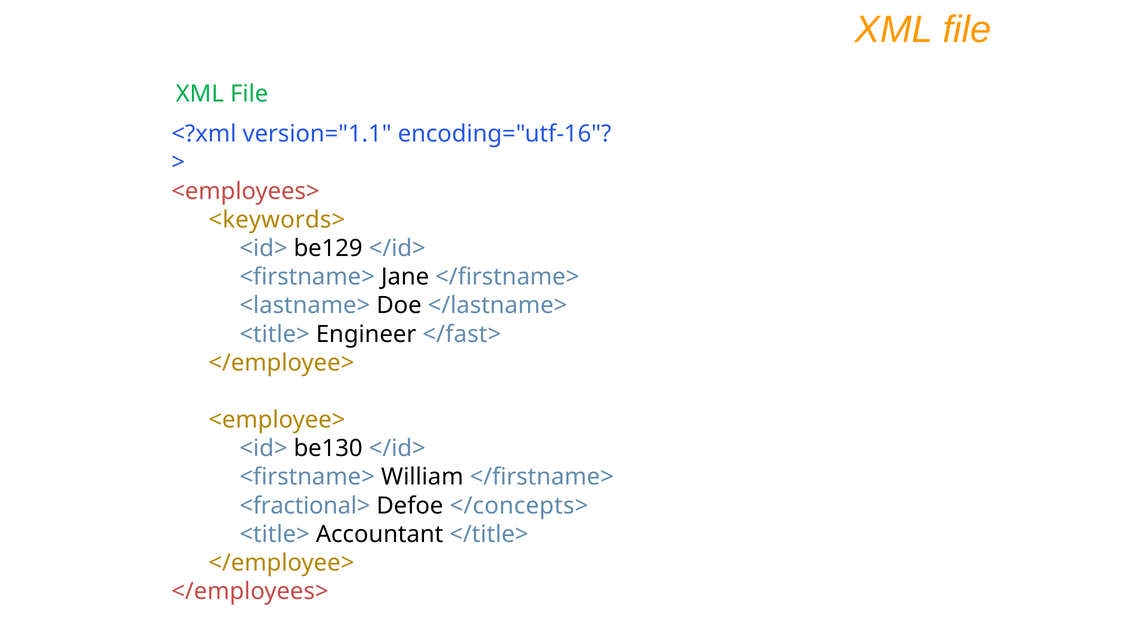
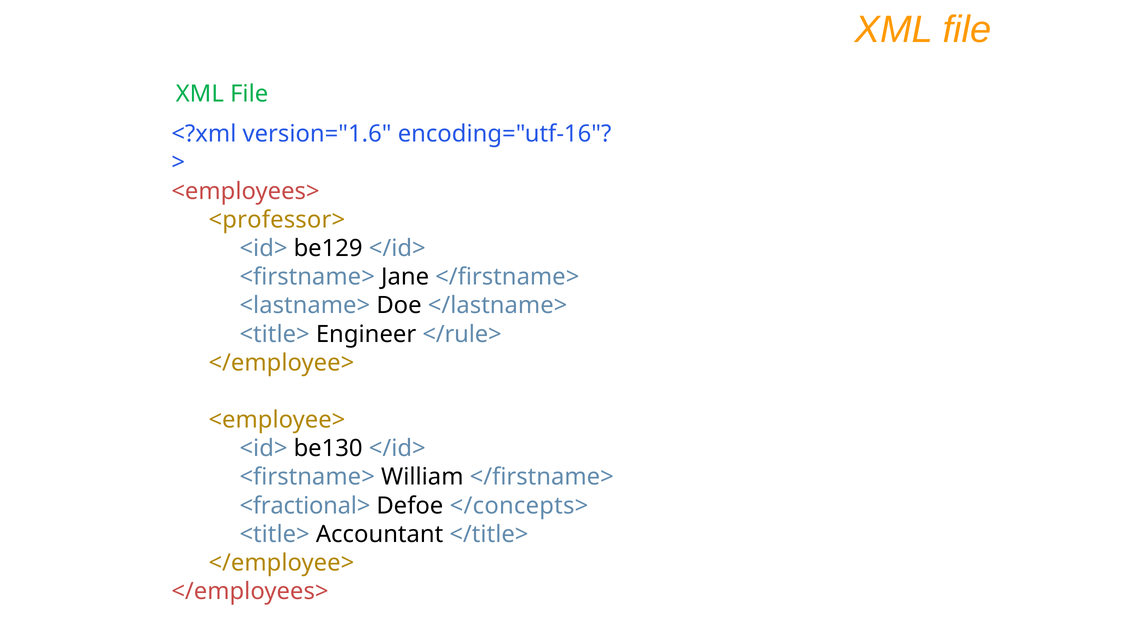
version="1.1: version="1.1 -> version="1.6
<keywords>: <keywords> -> <professor>
</fast>: </fast> -> </rule>
